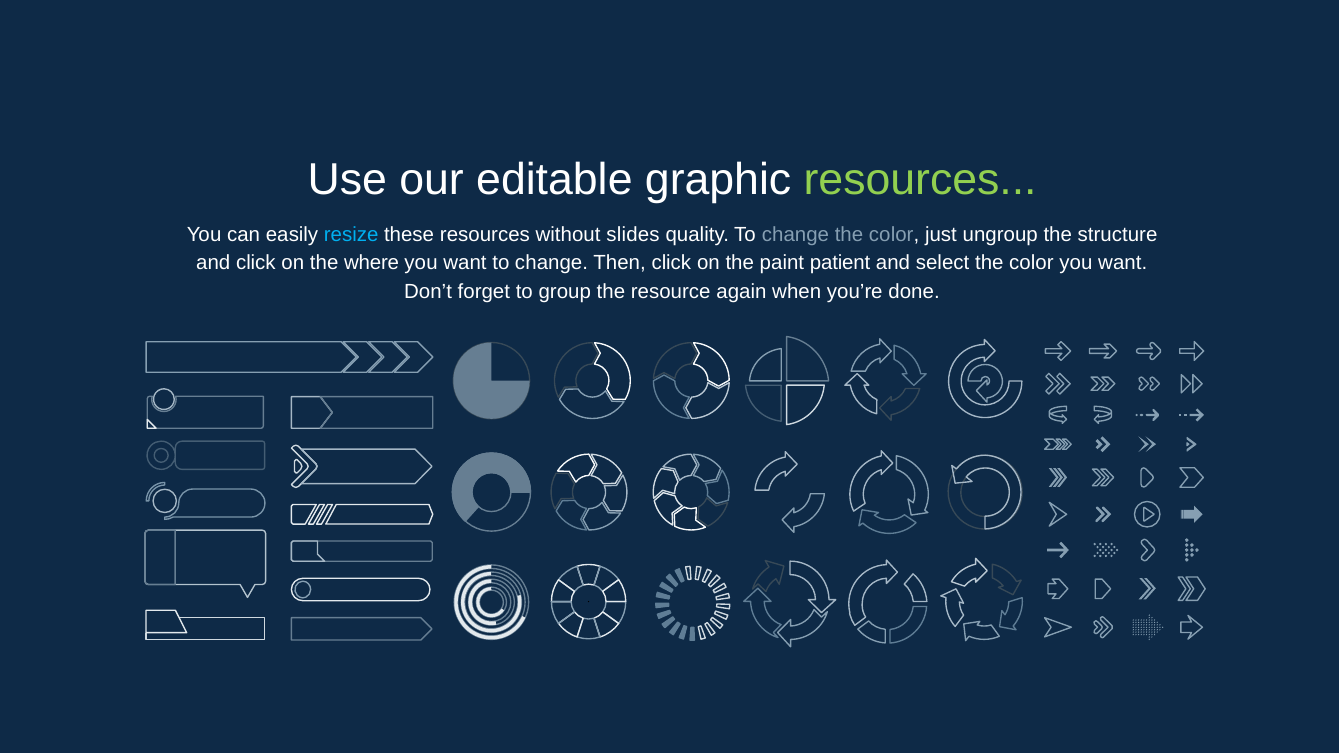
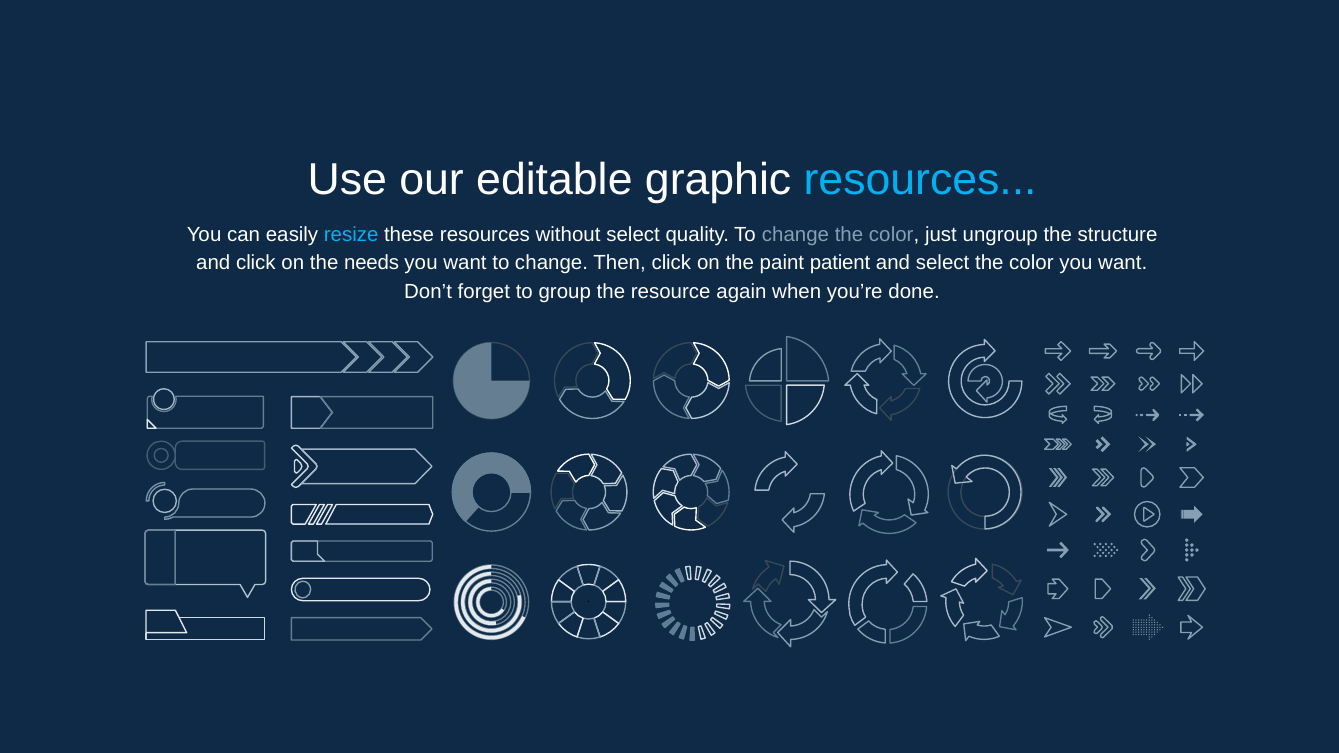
resources at (920, 180) colour: light green -> light blue
without slides: slides -> select
where: where -> needs
